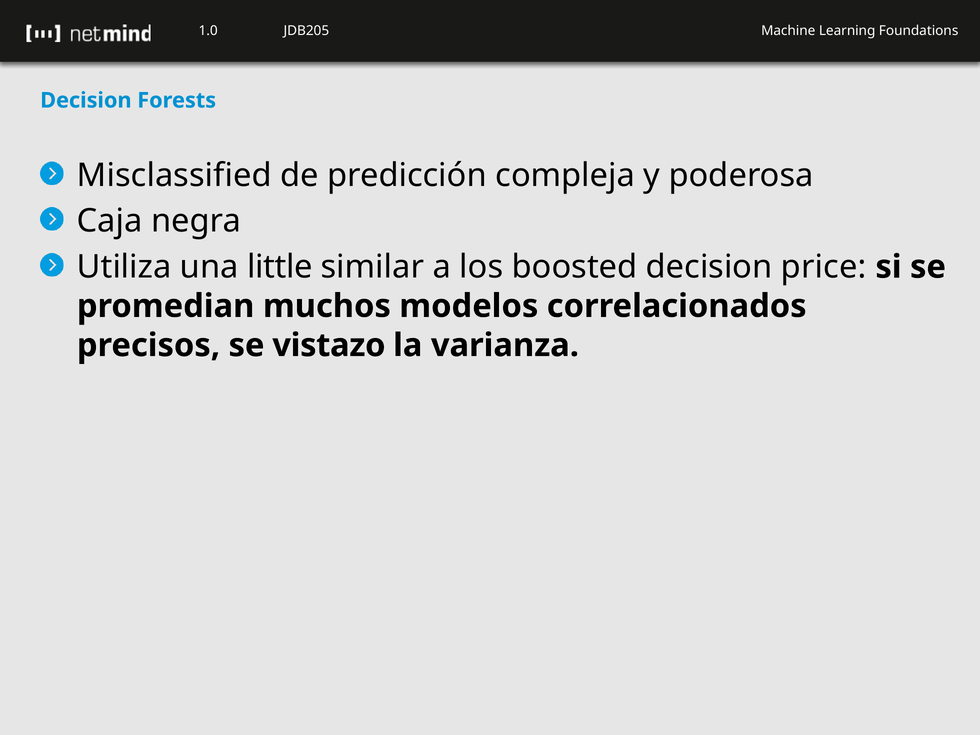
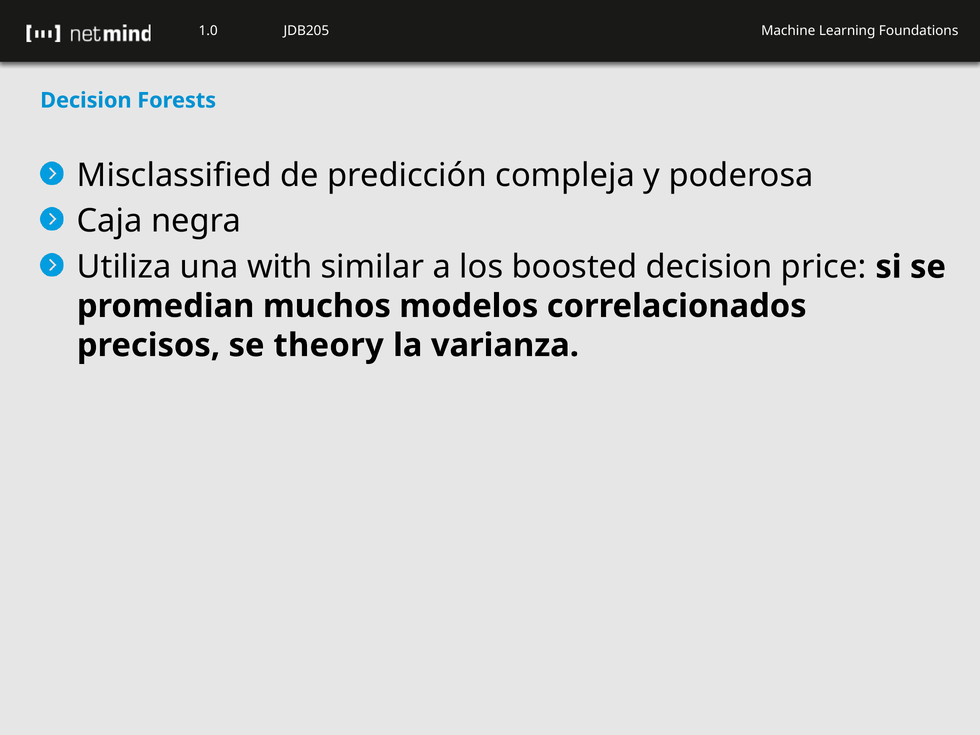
little: little -> with
vistazo: vistazo -> theory
